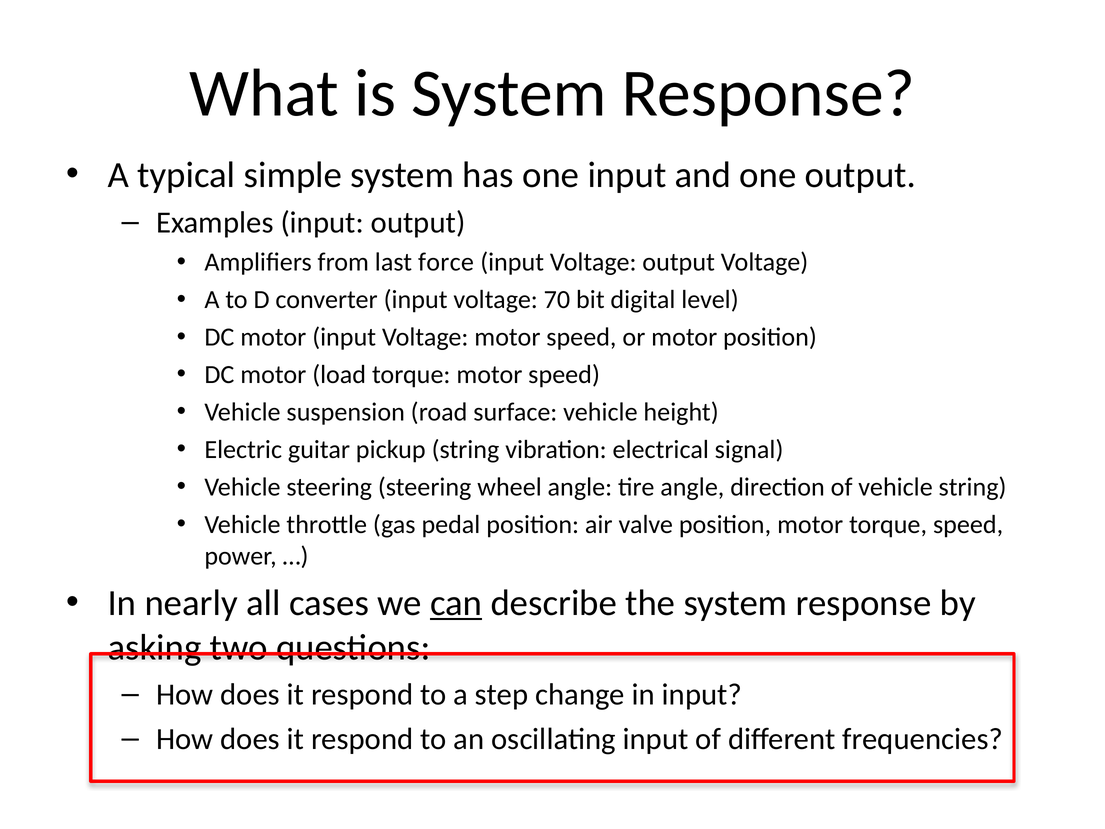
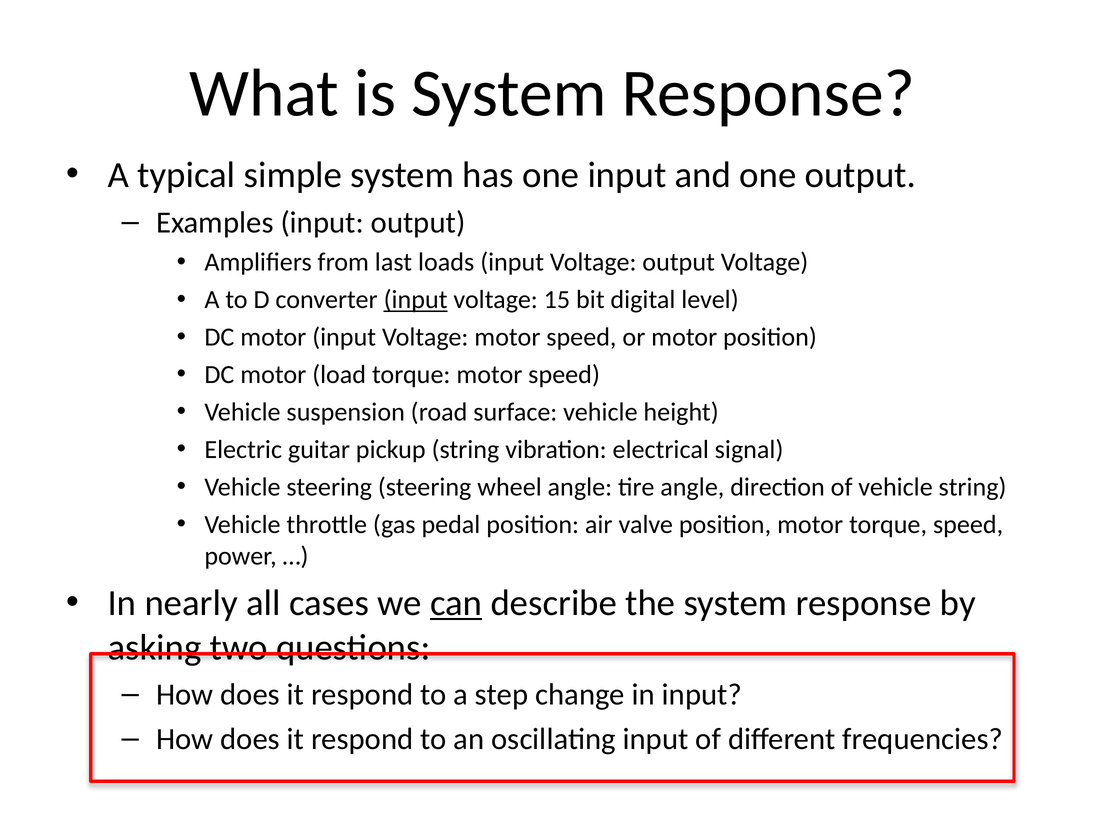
force: force -> loads
input at (416, 300) underline: none -> present
70: 70 -> 15
